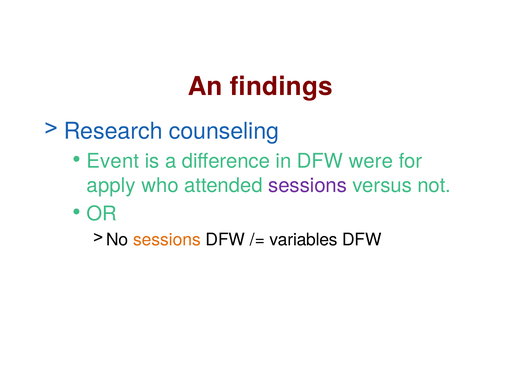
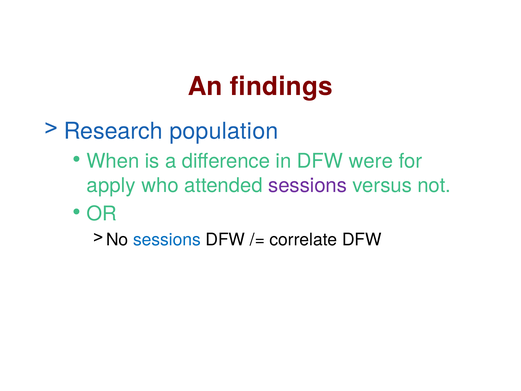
counseling: counseling -> population
Event: Event -> When
sessions at (167, 239) colour: orange -> blue
variables: variables -> correlate
